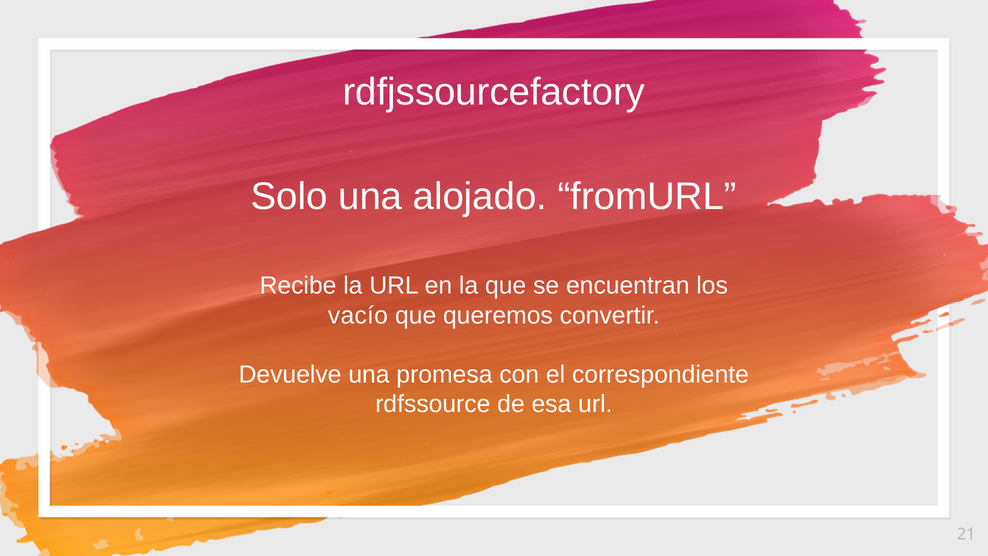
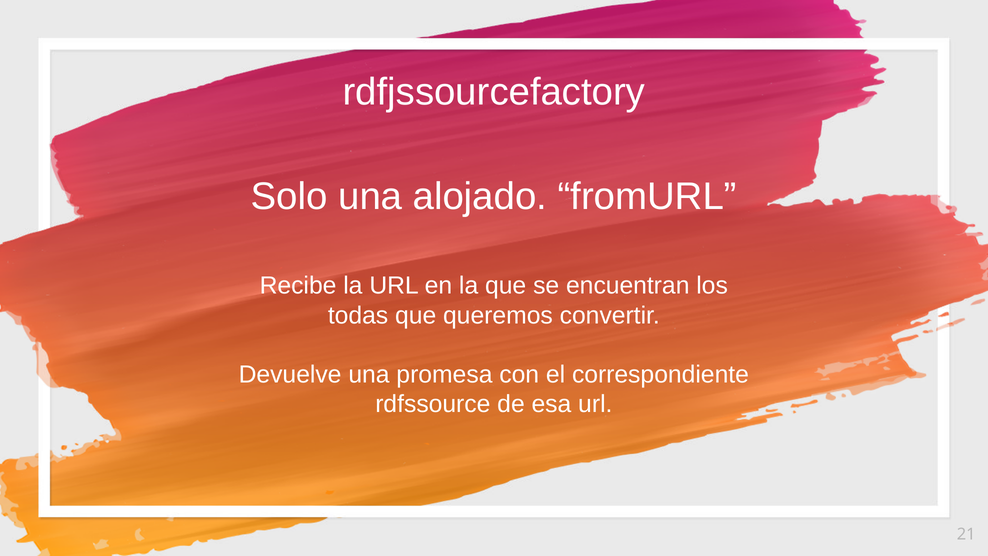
vacío: vacío -> todas
